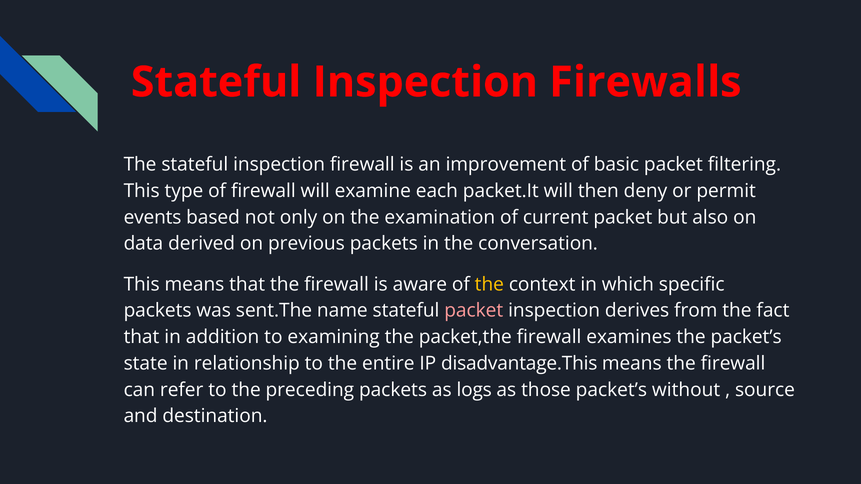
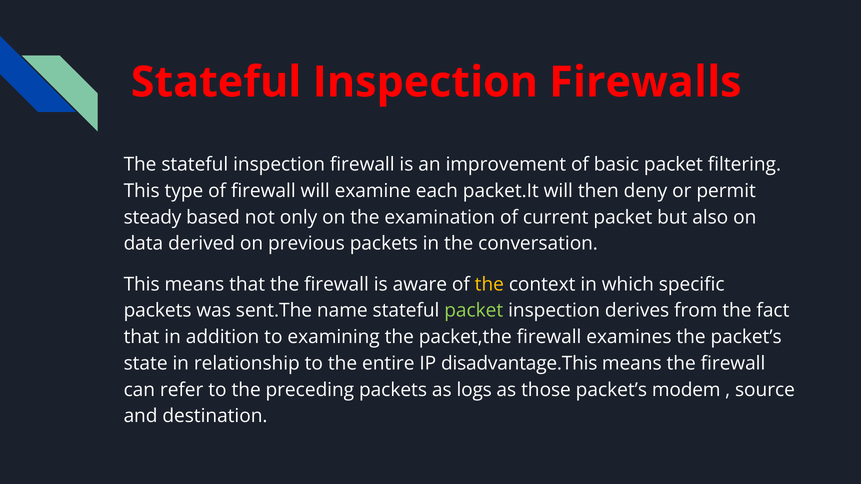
events: events -> steady
packet at (474, 311) colour: pink -> light green
without: without -> modem
